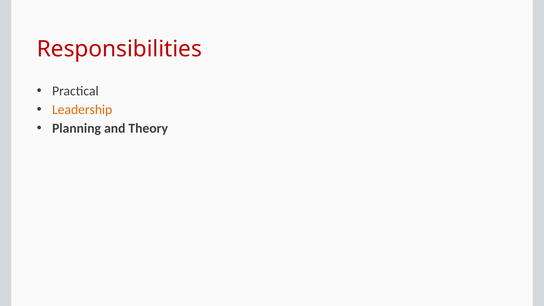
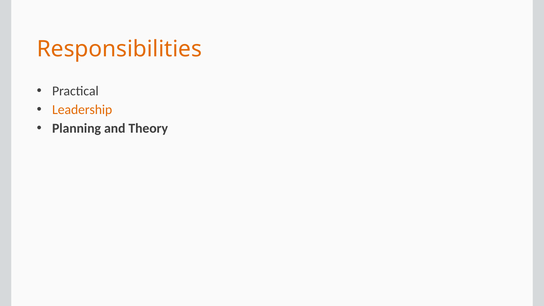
Responsibilities colour: red -> orange
